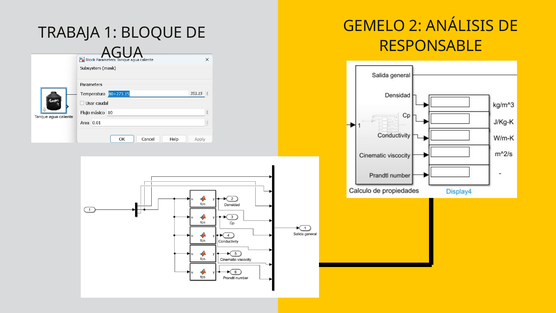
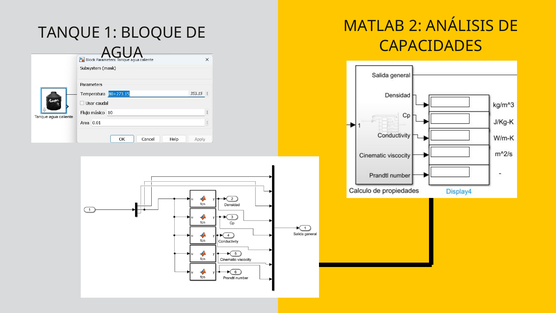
GEMELO: GEMELO -> MATLAB
TRABAJA: TRABAJA -> TANQUE
RESPONSABLE: RESPONSABLE -> CAPACIDADES
